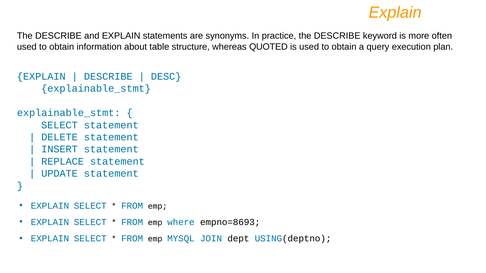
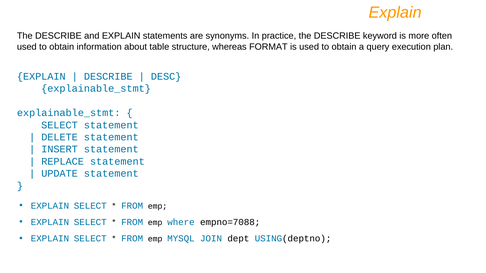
QUOTED: QUOTED -> FORMAT
empno=8693: empno=8693 -> empno=7088
